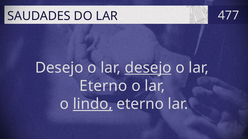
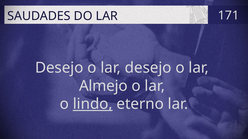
477: 477 -> 171
desejo at (148, 68) underline: present -> none
Eterno at (103, 86): Eterno -> Almejo
